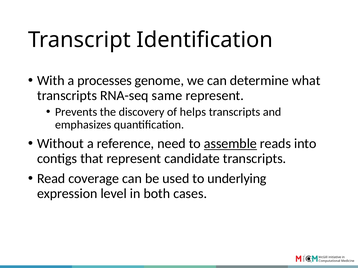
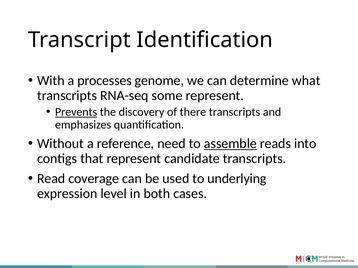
same: same -> some
Prevents underline: none -> present
helps: helps -> there
